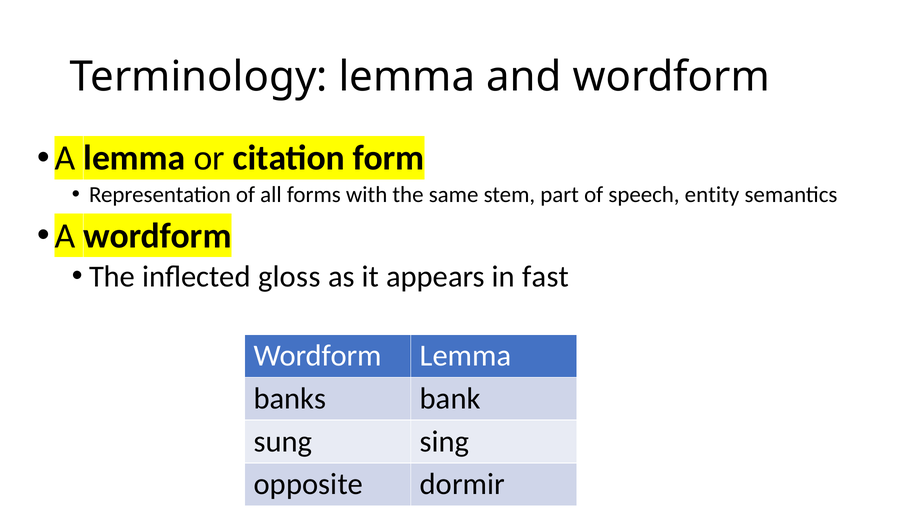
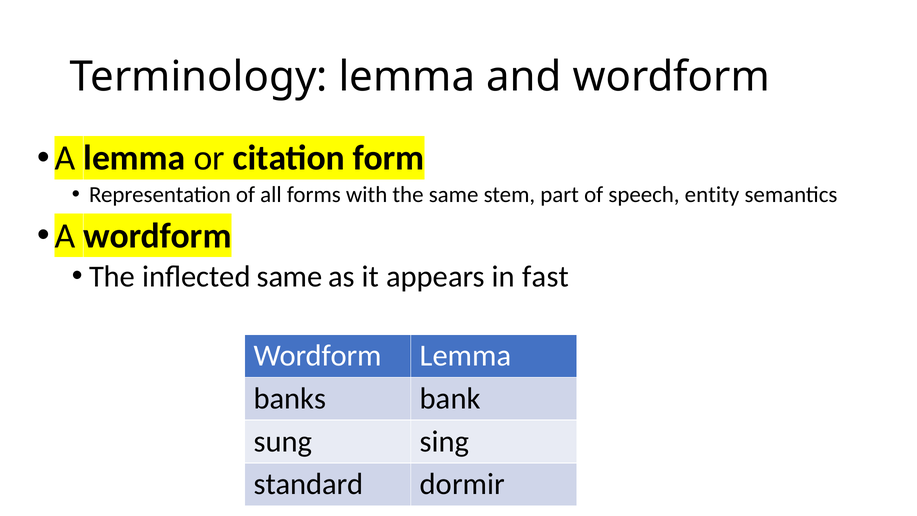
inflected gloss: gloss -> same
opposite: opposite -> standard
